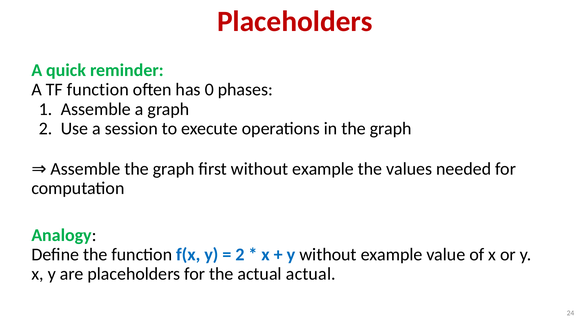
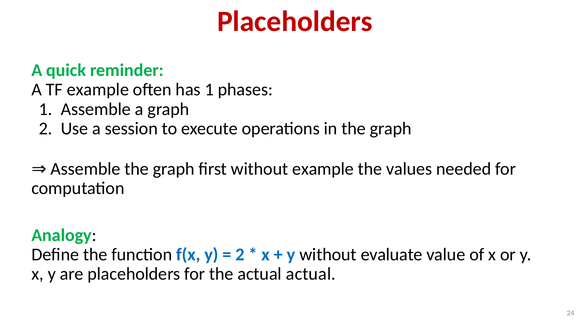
TF function: function -> example
has 0: 0 -> 1
y without example: example -> evaluate
